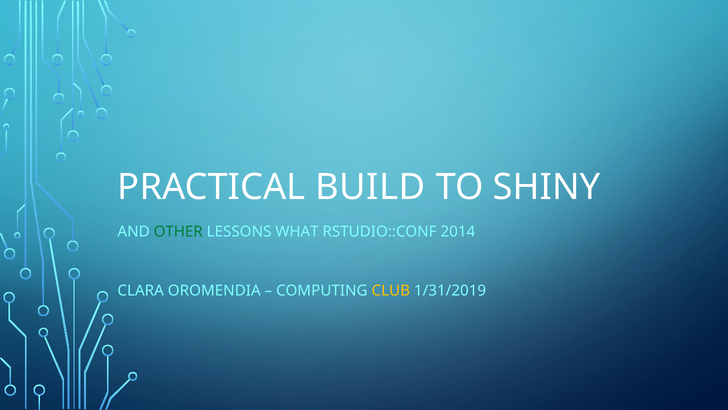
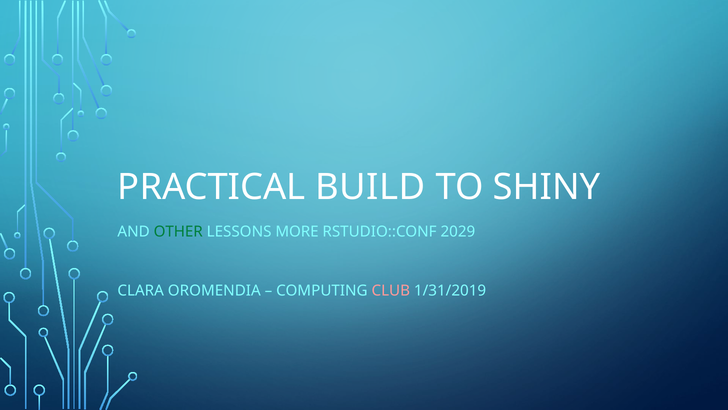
WHAT: WHAT -> MORE
2014: 2014 -> 2029
CLUB colour: yellow -> pink
